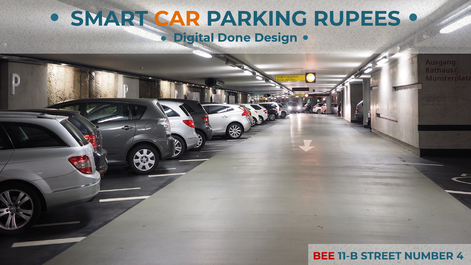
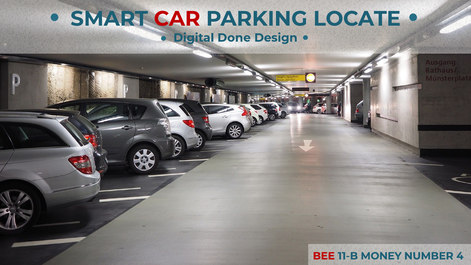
CAR colour: orange -> red
RUPEES: RUPEES -> LOCATE
STREET: STREET -> MONEY
